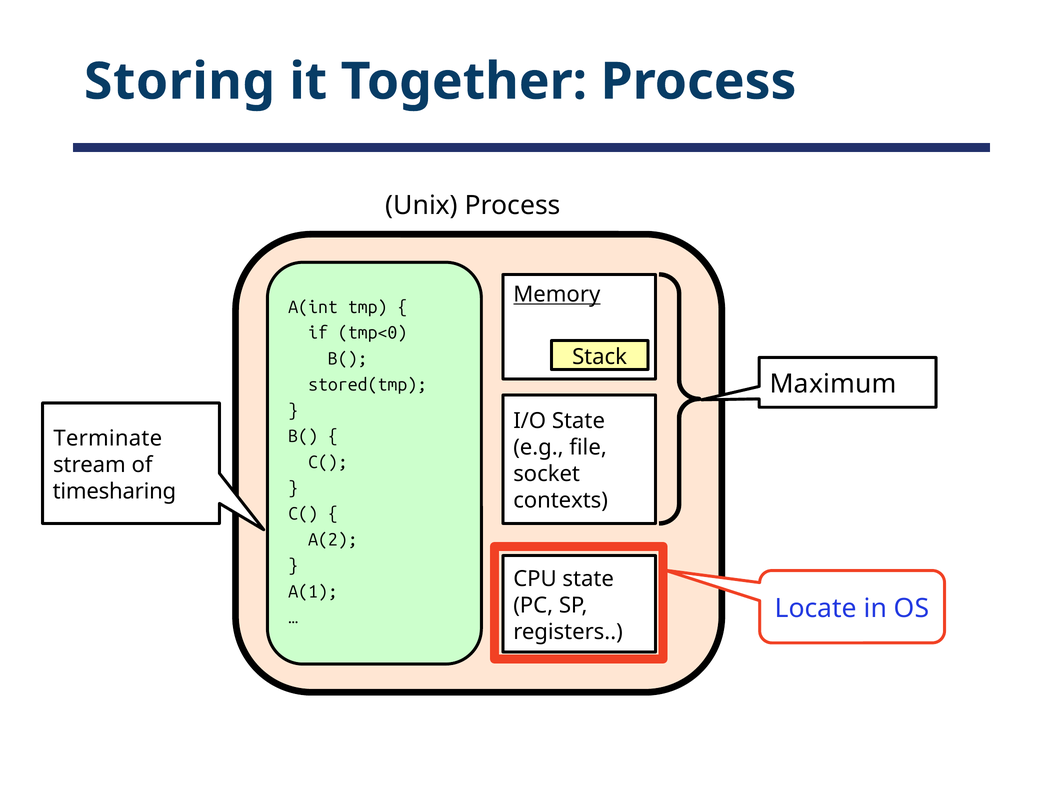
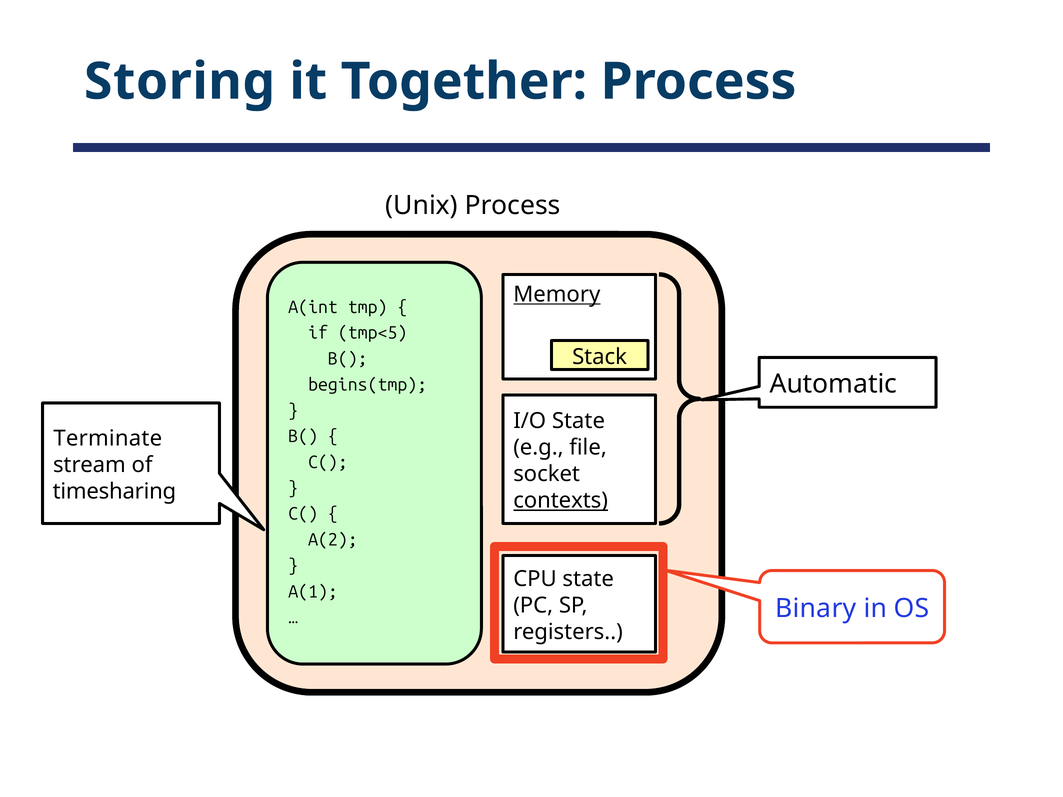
tmp<0: tmp<0 -> tmp<5
Maximum: Maximum -> Automatic
stored(tmp: stored(tmp -> begins(tmp
contexts underline: none -> present
Locate: Locate -> Binary
